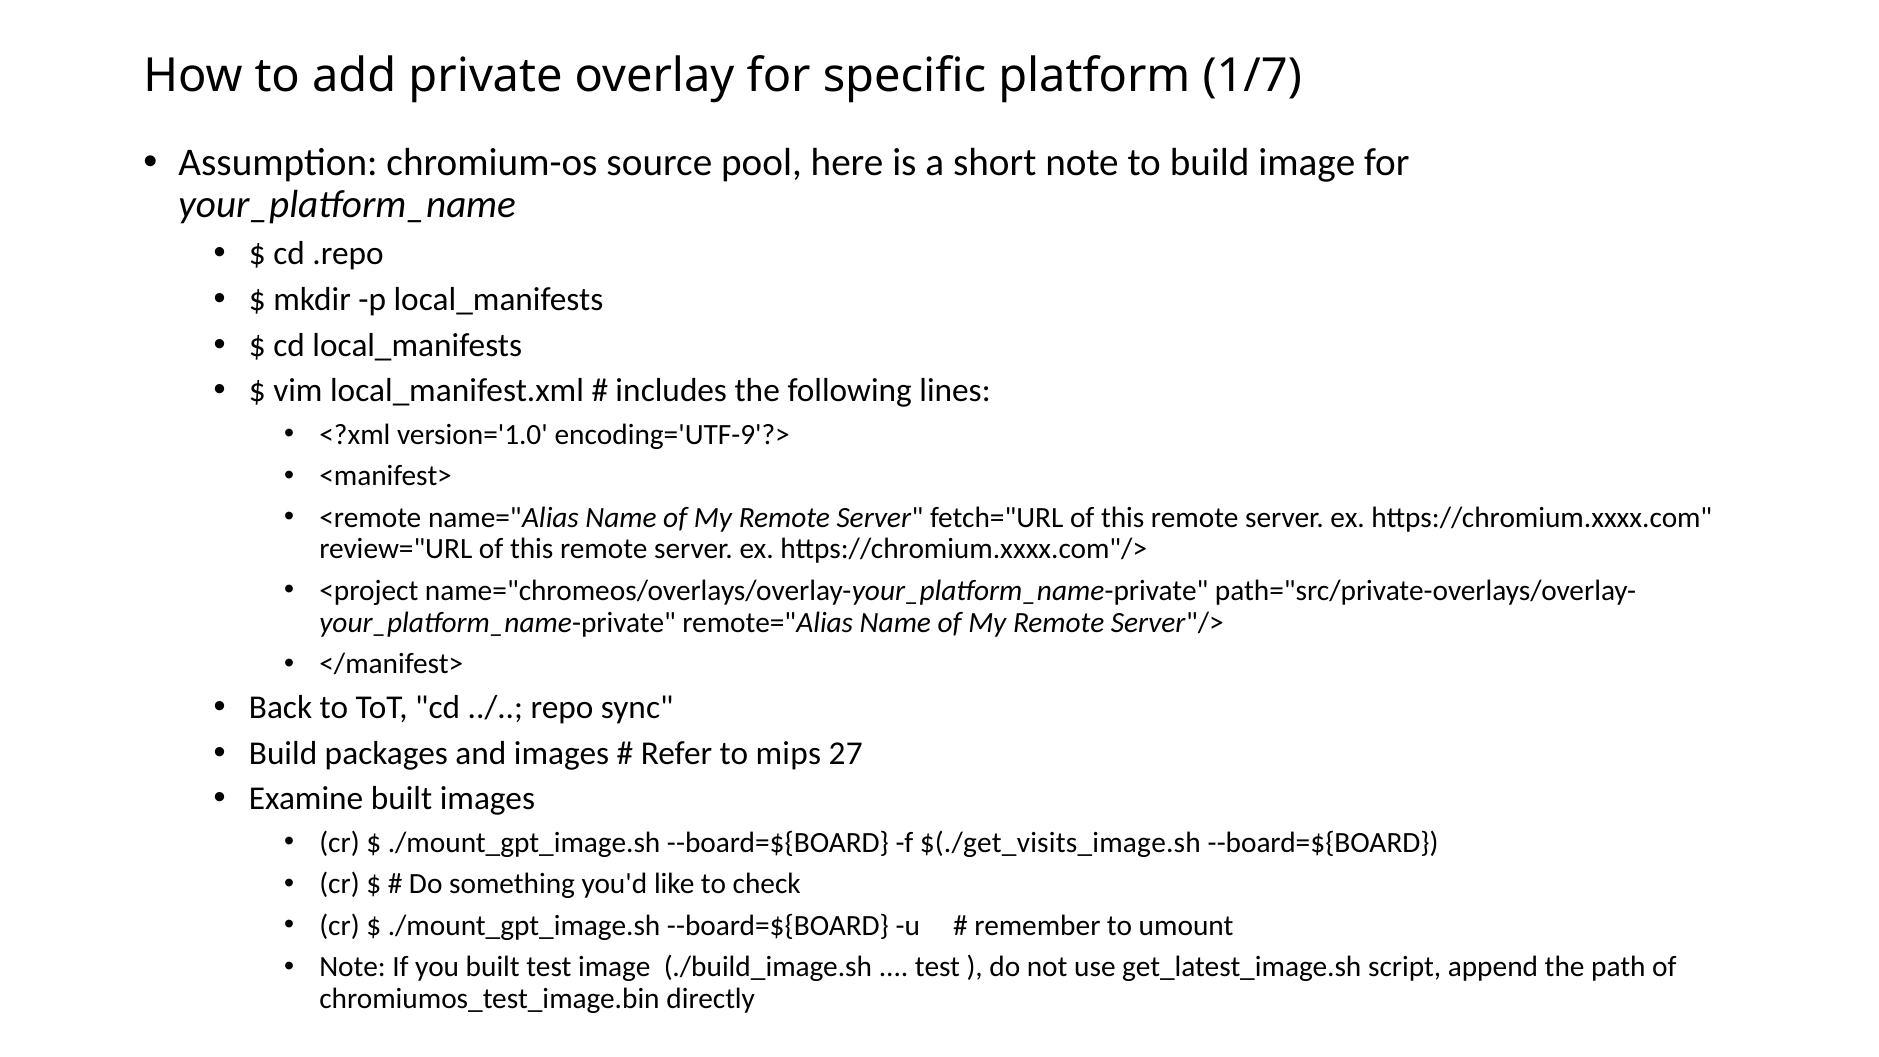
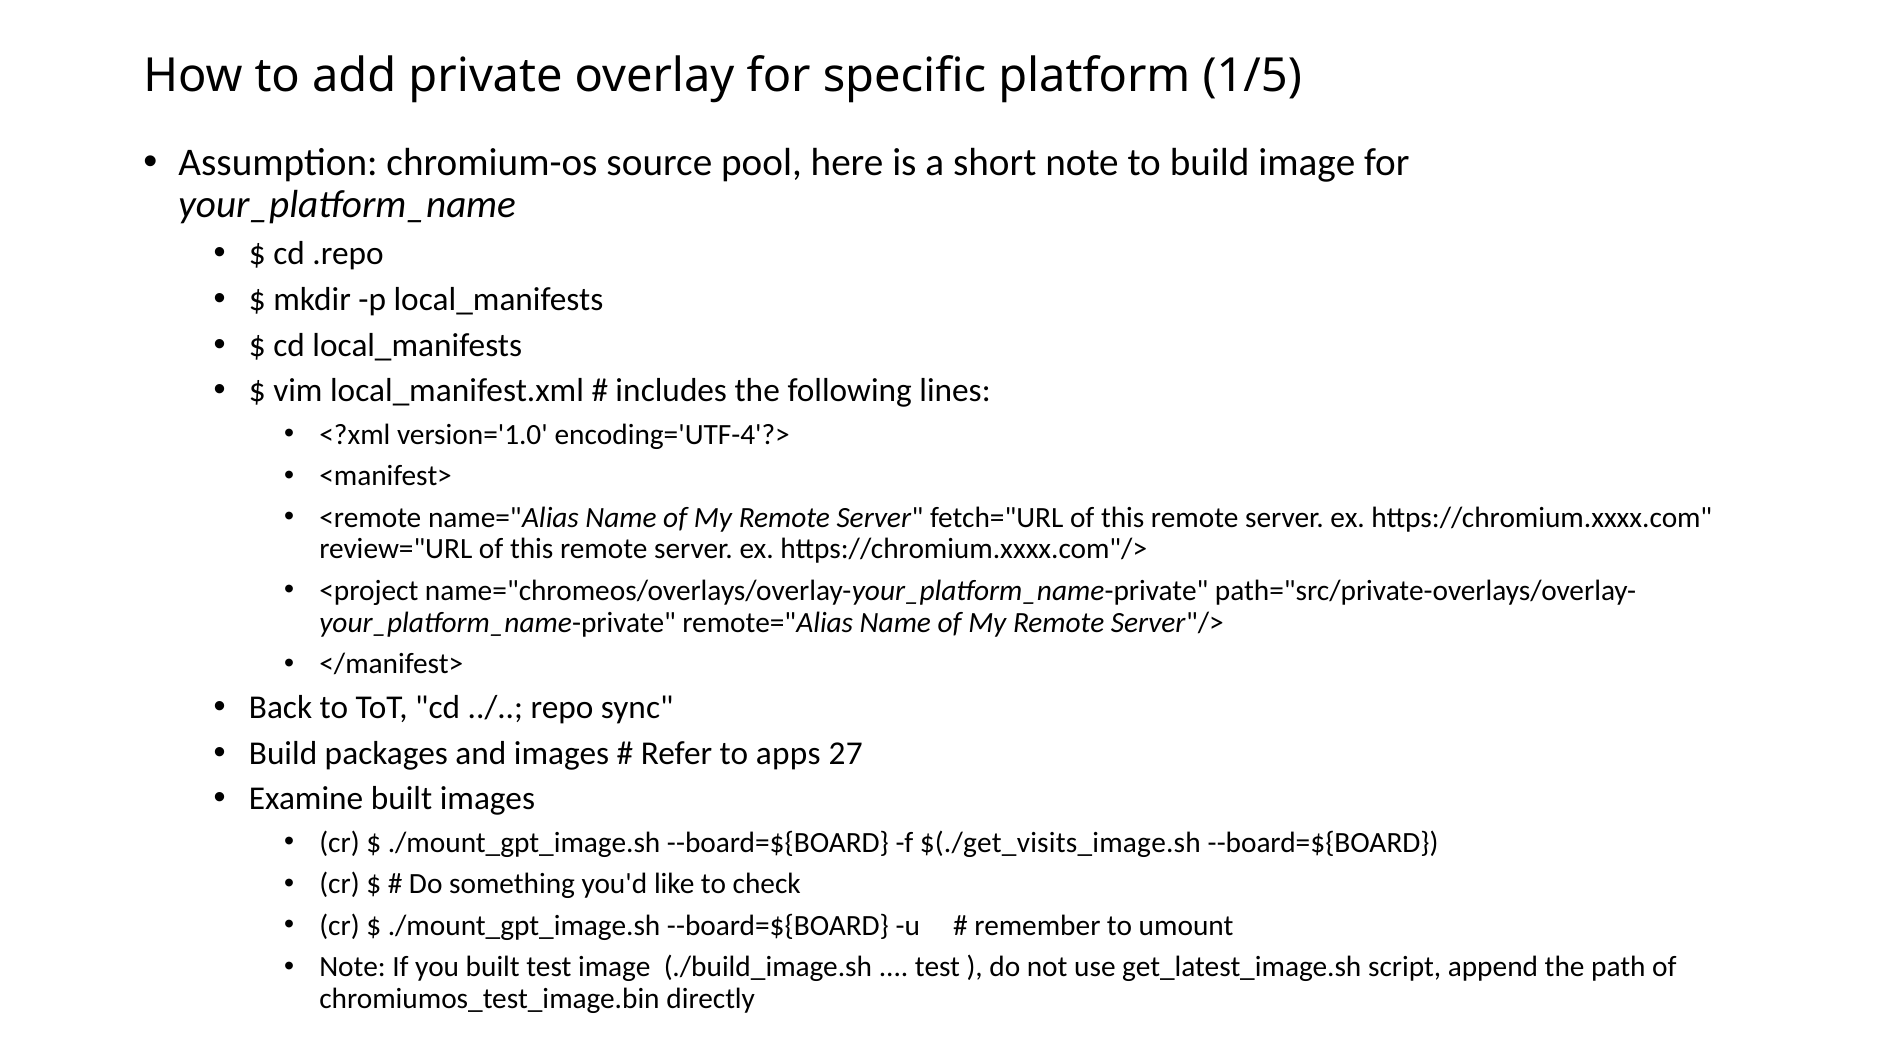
1/7: 1/7 -> 1/5
encoding='UTF-9'?>: encoding='UTF-9'?> -> encoding='UTF-4'?>
mips: mips -> apps
